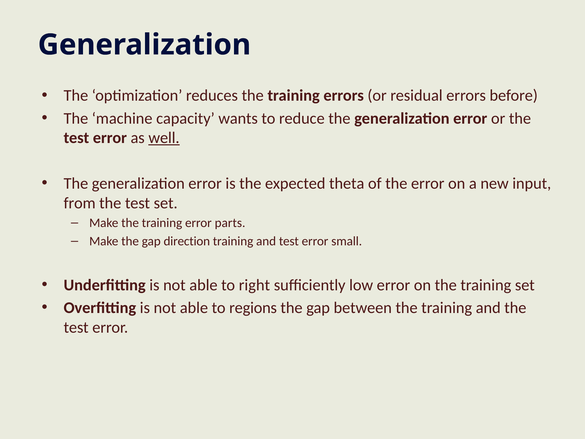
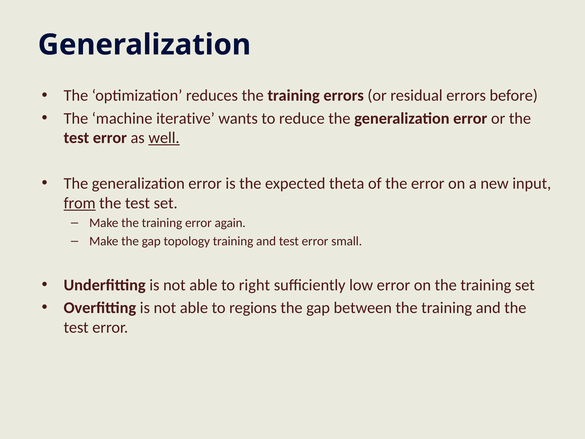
capacity: capacity -> iterative
from underline: none -> present
parts: parts -> again
direction: direction -> topology
